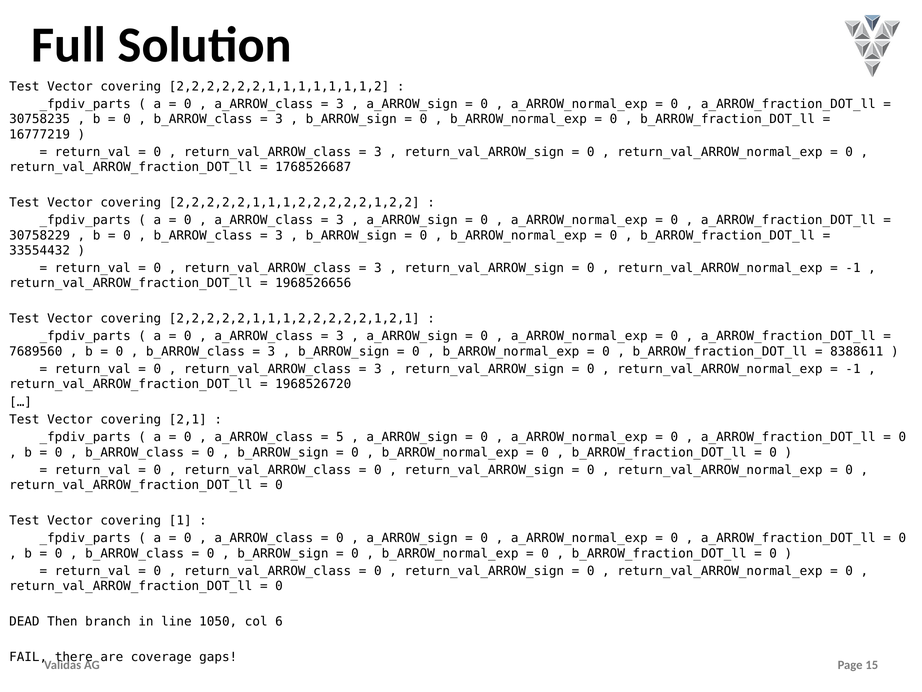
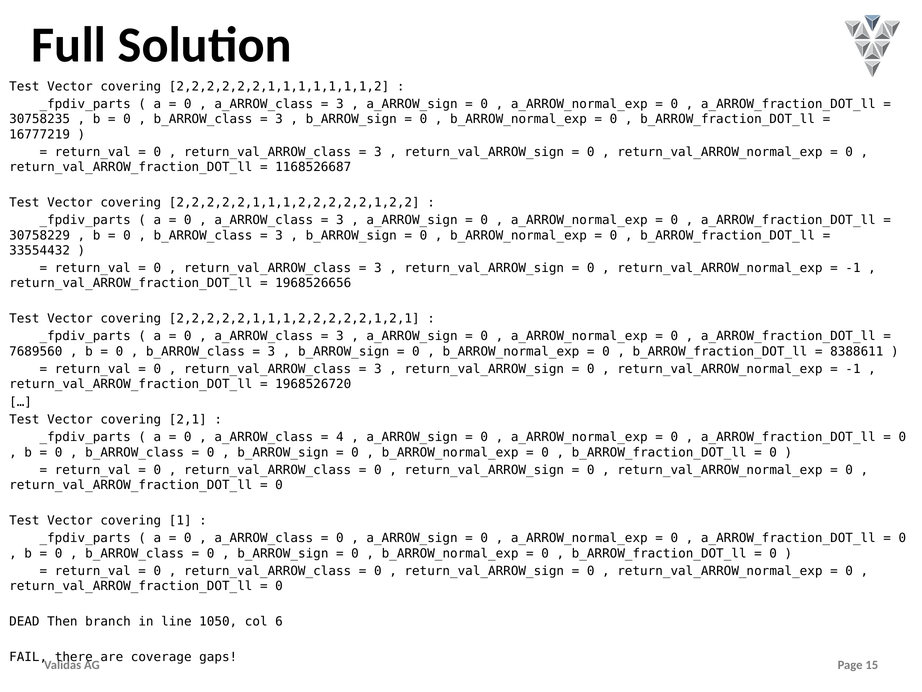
1768526687: 1768526687 -> 1168526687
5: 5 -> 4
